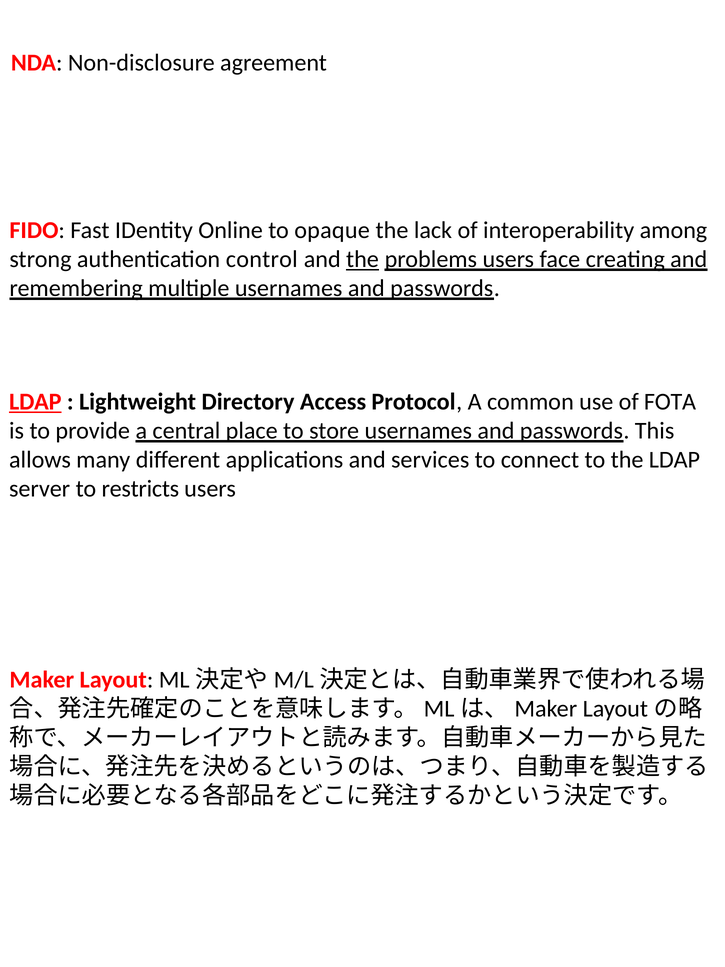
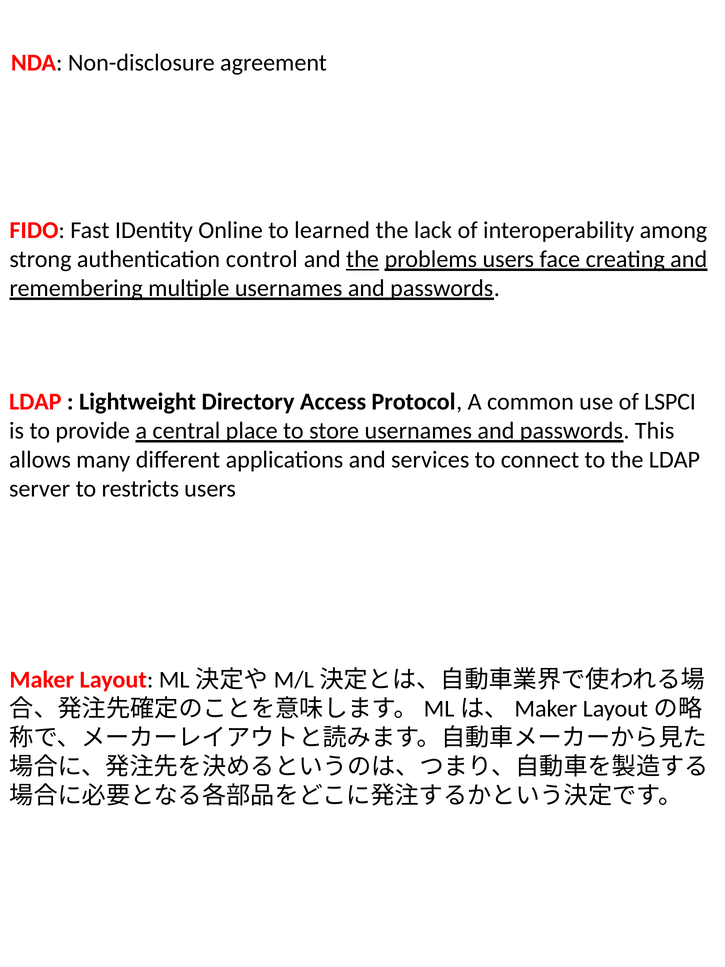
opaque: opaque -> learned
LDAP at (35, 402) underline: present -> none
FOTA: FOTA -> LSPCI
